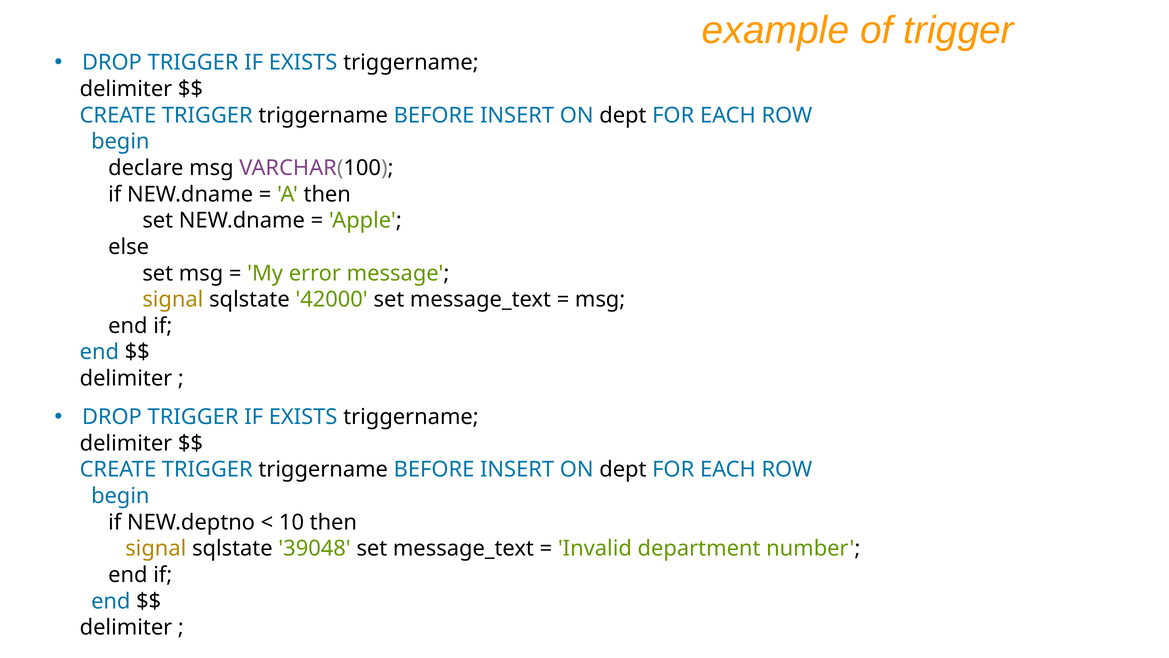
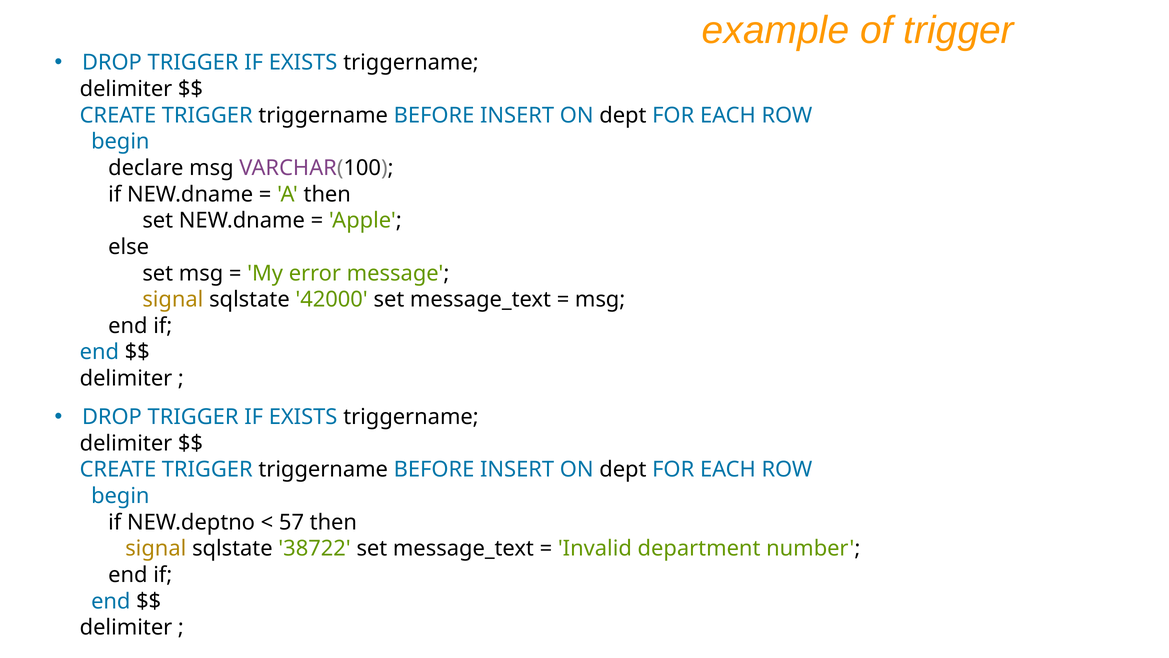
10: 10 -> 57
39048: 39048 -> 38722
